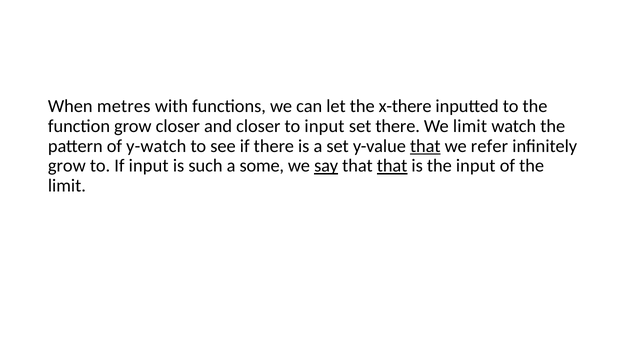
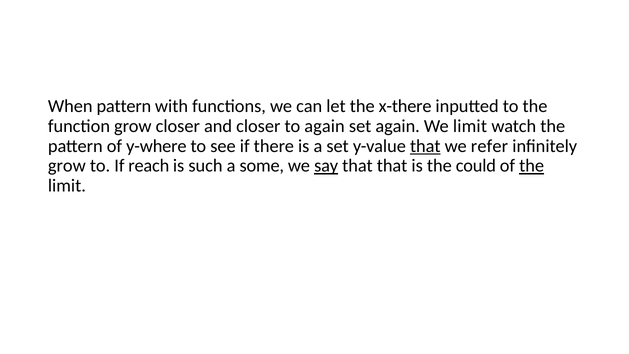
When metres: metres -> pattern
to input: input -> again
set there: there -> again
y-watch: y-watch -> y-where
If input: input -> reach
that at (392, 166) underline: present -> none
the input: input -> could
the at (532, 166) underline: none -> present
